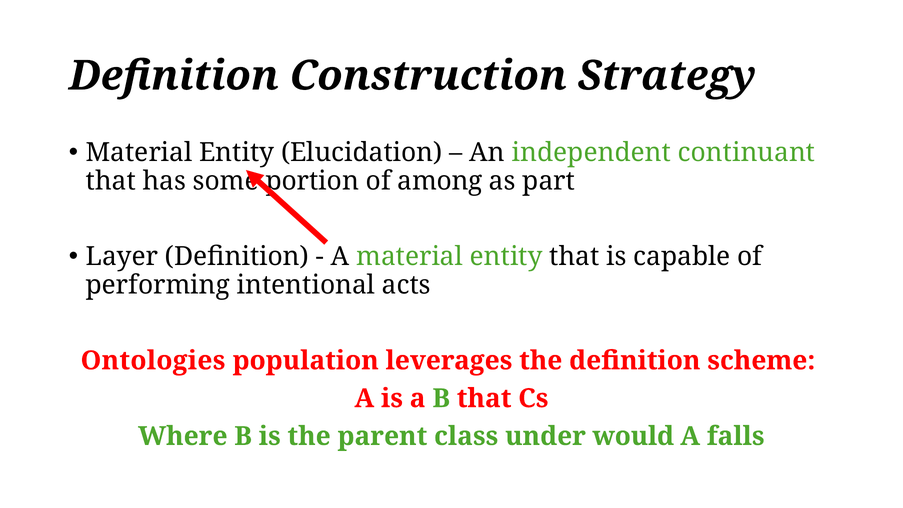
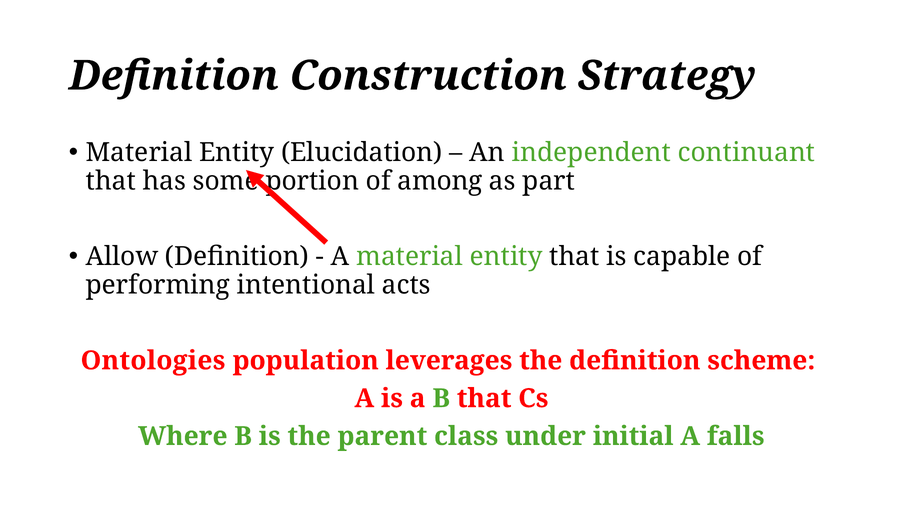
Layer: Layer -> Allow
would: would -> initial
